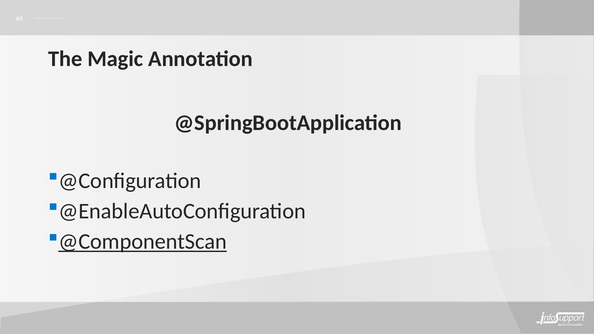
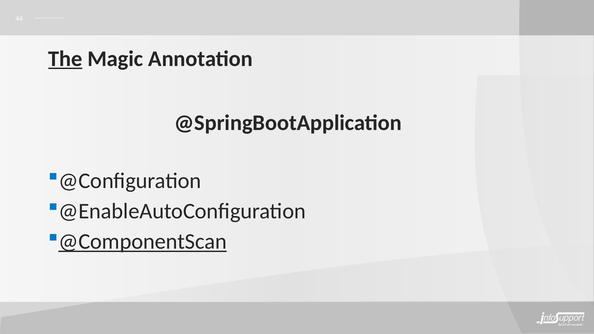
The underline: none -> present
